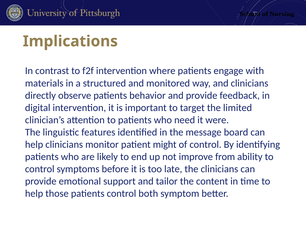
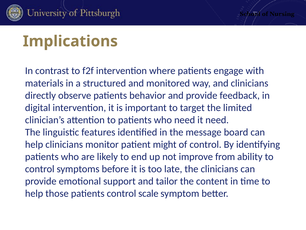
it were: were -> need
both: both -> scale
